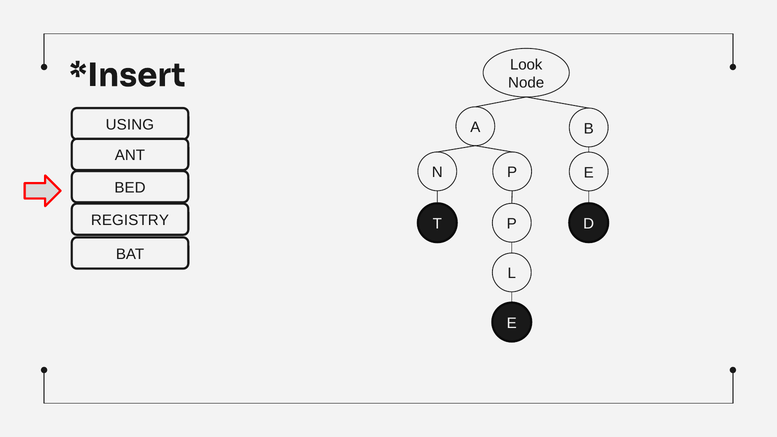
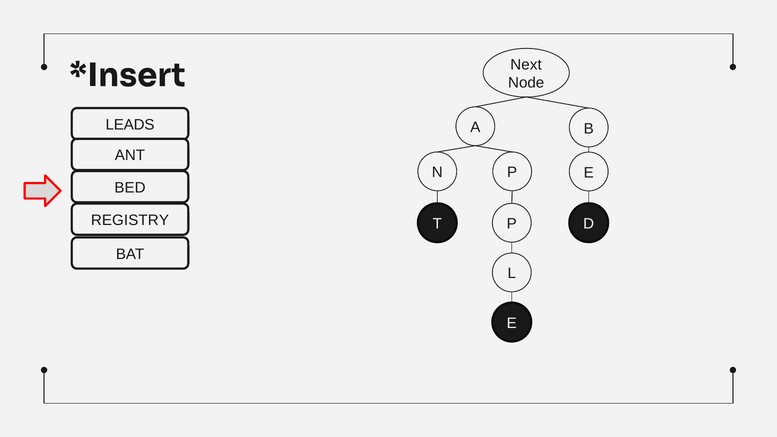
Look: Look -> Next
USING: USING -> LEADS
